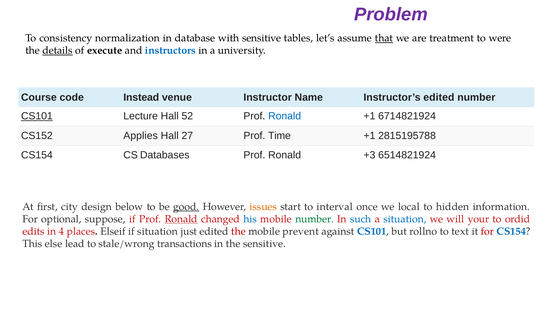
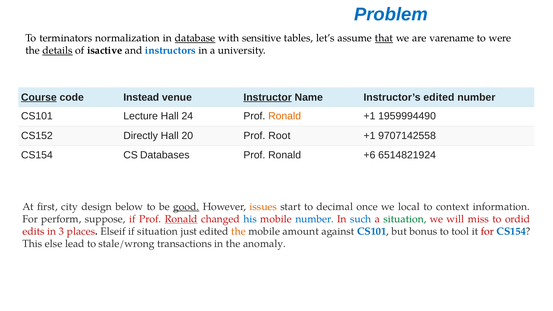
Problem colour: purple -> blue
consistency: consistency -> terminators
database underline: none -> present
treatment: treatment -> varename
execute: execute -> isactive
Course underline: none -> present
Instructor underline: none -> present
CS101 at (37, 116) underline: present -> none
52: 52 -> 24
Ronald at (285, 116) colour: blue -> orange
6714821924: 6714821924 -> 1959994490
Applies: Applies -> Directly
27: 27 -> 20
Time: Time -> Root
2815195788: 2815195788 -> 9707142558
+3: +3 -> +6
interval: interval -> decimal
hidden: hidden -> context
optional: optional -> perform
number at (314, 219) colour: green -> blue
situation at (405, 219) colour: blue -> green
your: your -> miss
4: 4 -> 3
the at (239, 232) colour: red -> orange
prevent: prevent -> amount
rollno: rollno -> bonus
text: text -> tool
the sensitive: sensitive -> anomaly
